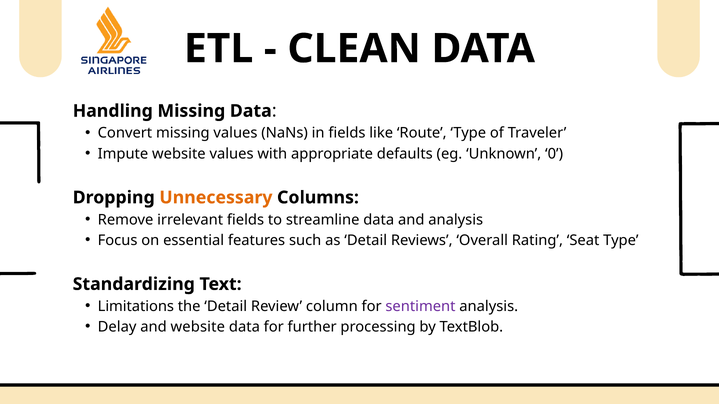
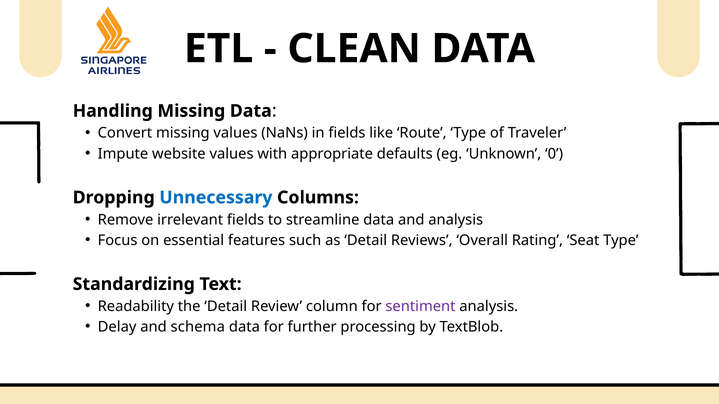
Unnecessary colour: orange -> blue
Limitations: Limitations -> Readability
and website: website -> schema
